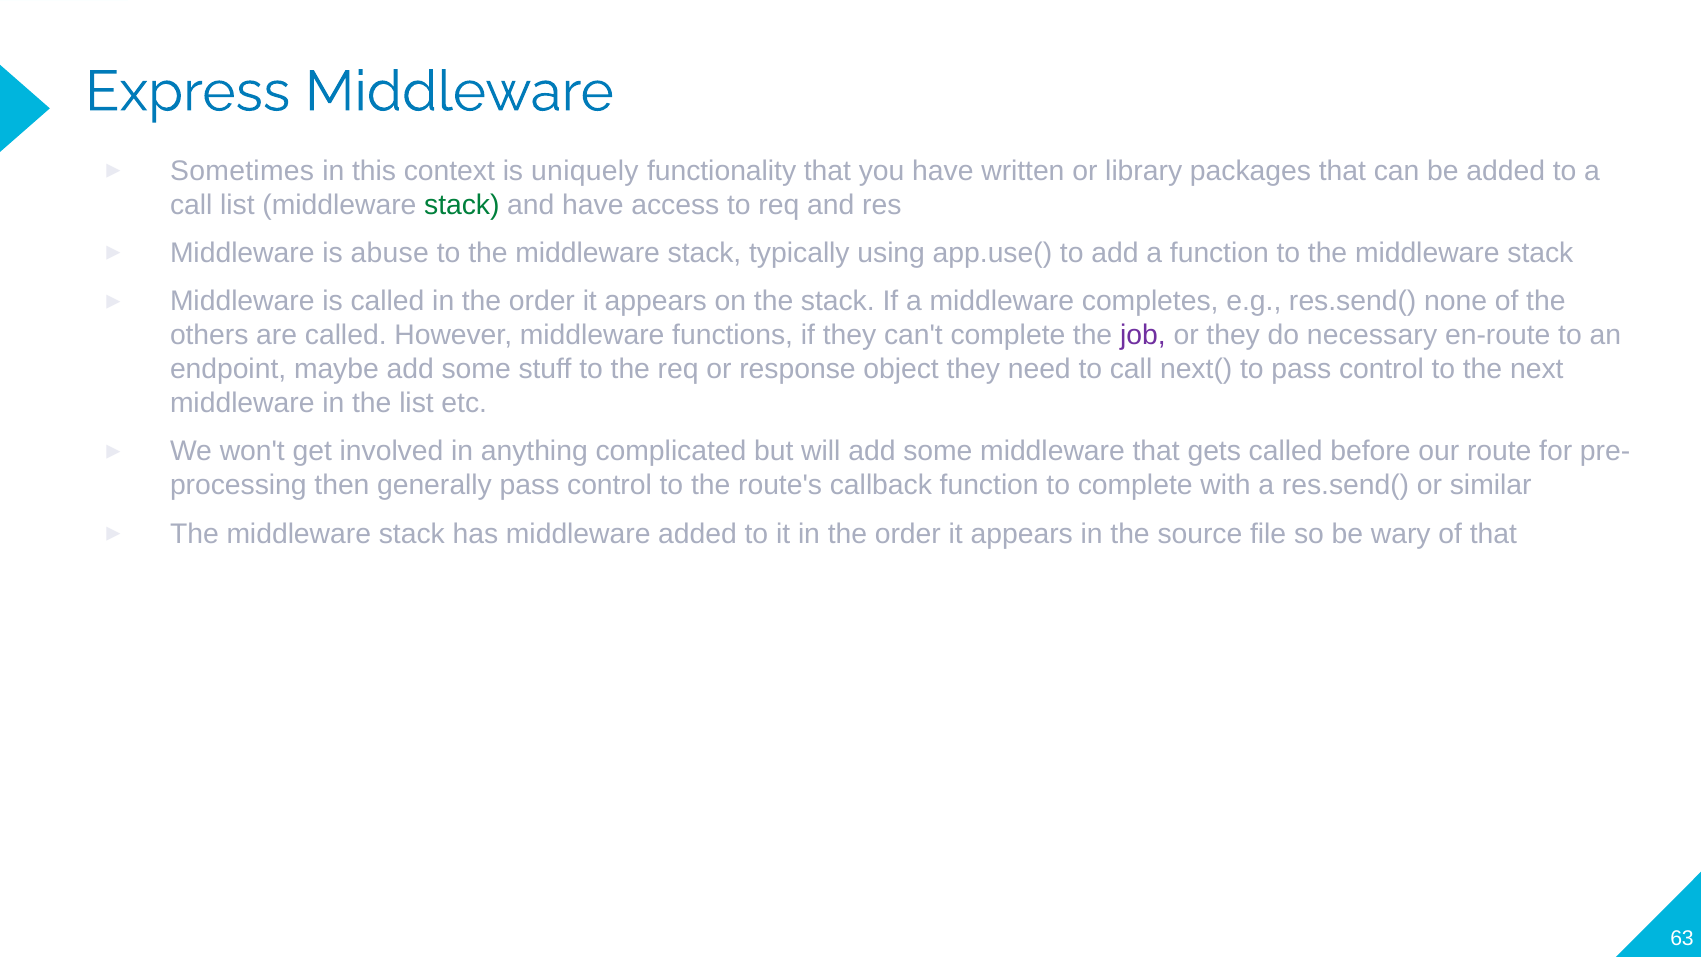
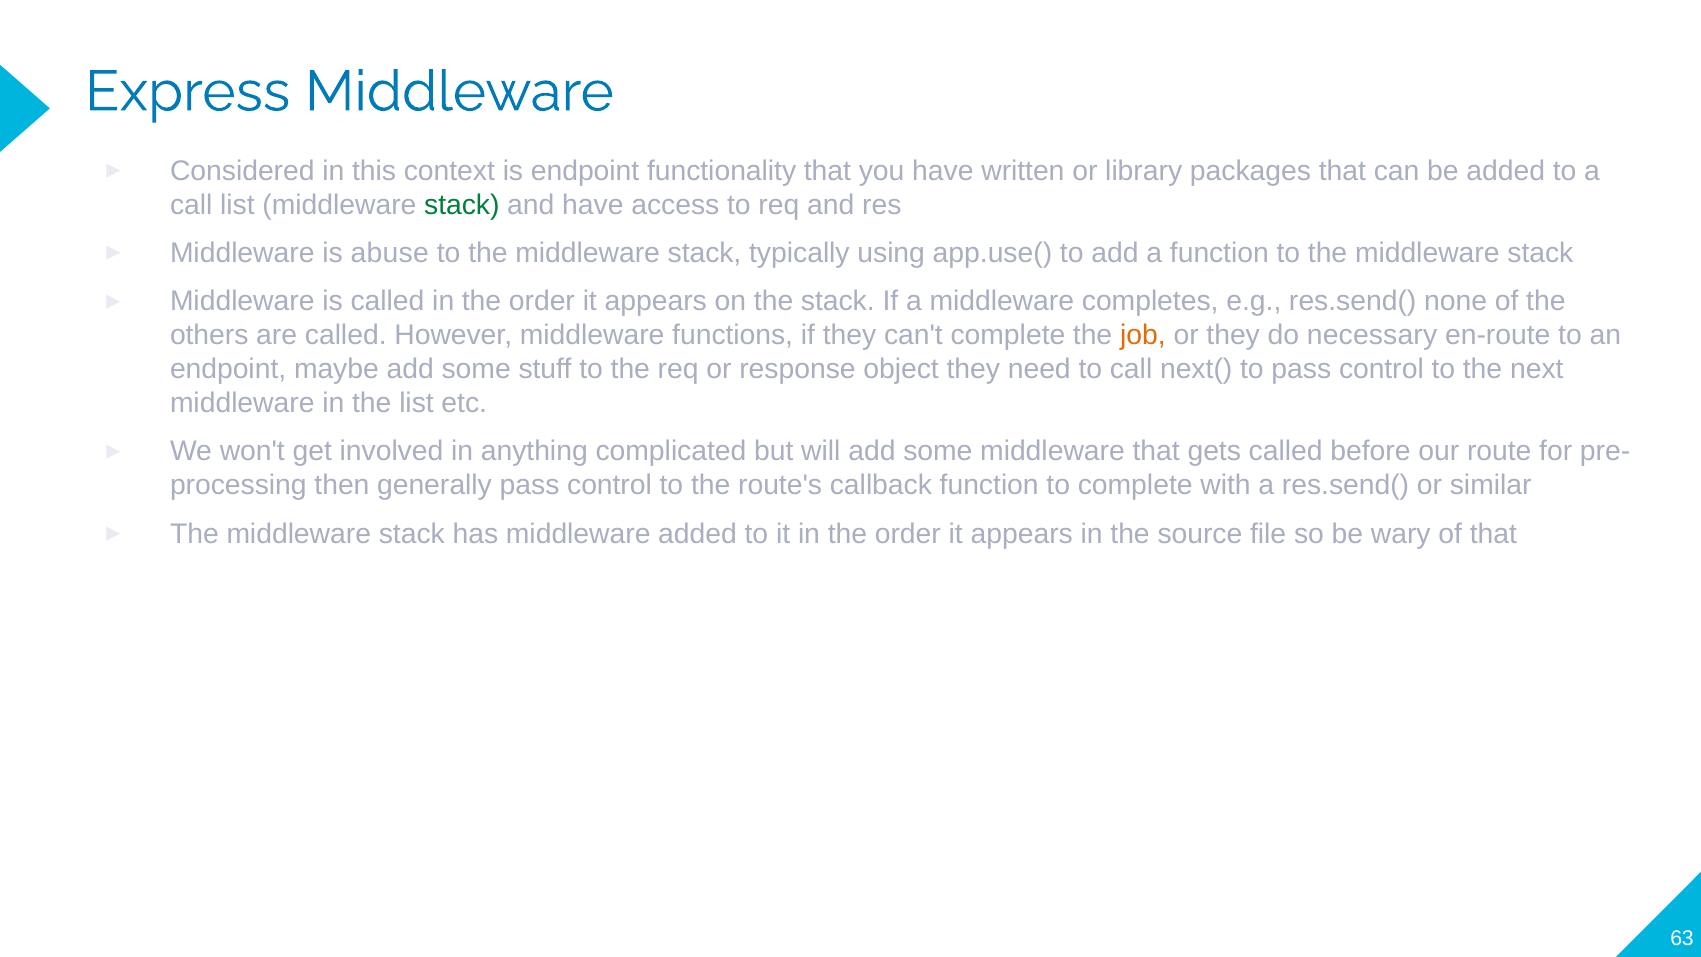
Sometimes: Sometimes -> Considered
is uniquely: uniquely -> endpoint
job colour: purple -> orange
